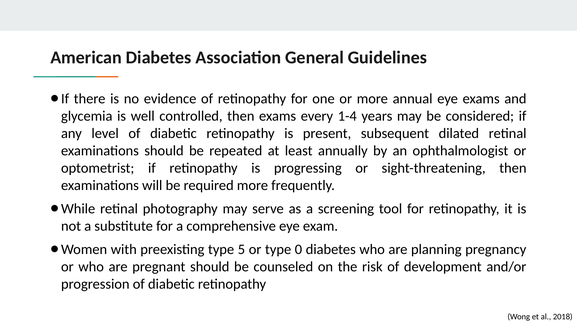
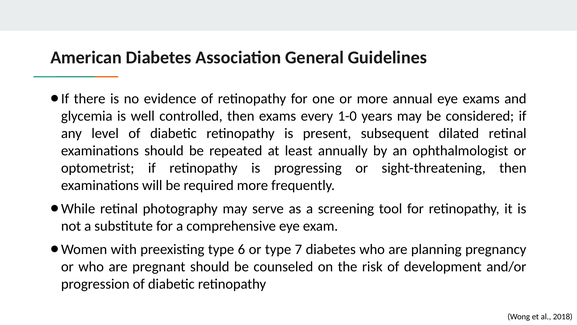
1-4: 1-4 -> 1-0
5: 5 -> 6
0: 0 -> 7
